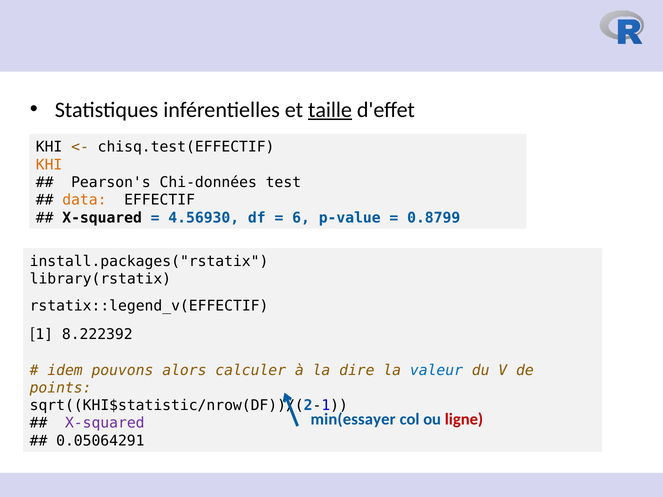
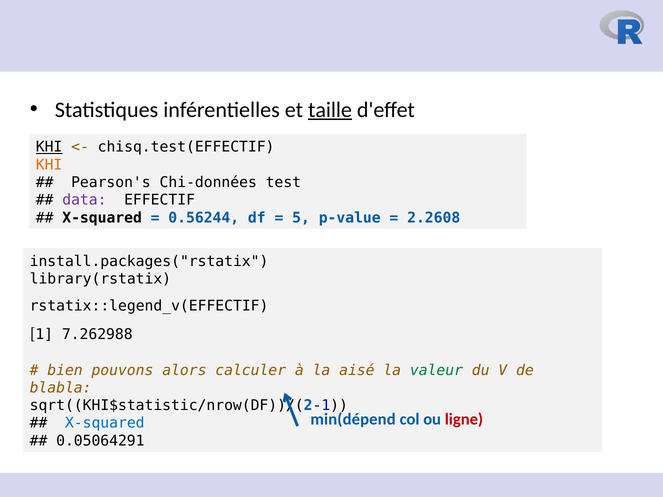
KHI at (49, 147) underline: none -> present
data colour: orange -> purple
4.56930: 4.56930 -> 0.56244
6: 6 -> 5
0.8799: 0.8799 -> 2.2608
8.222392: 8.222392 -> 7.262988
idem: idem -> bien
dire: dire -> aisé
valeur colour: blue -> green
points: points -> blabla
min(essayer: min(essayer -> min(dépend
X-squared at (105, 423) colour: purple -> blue
